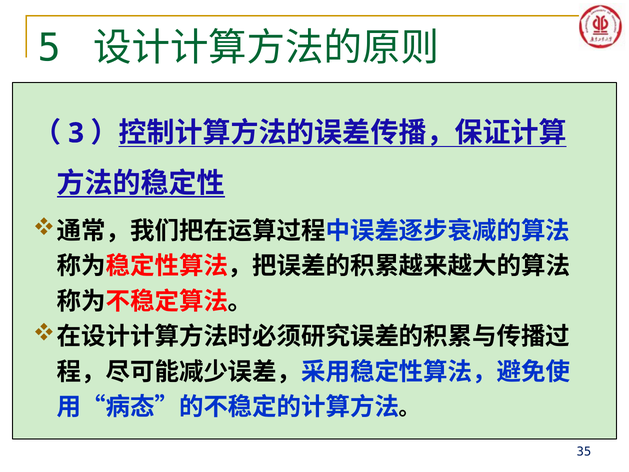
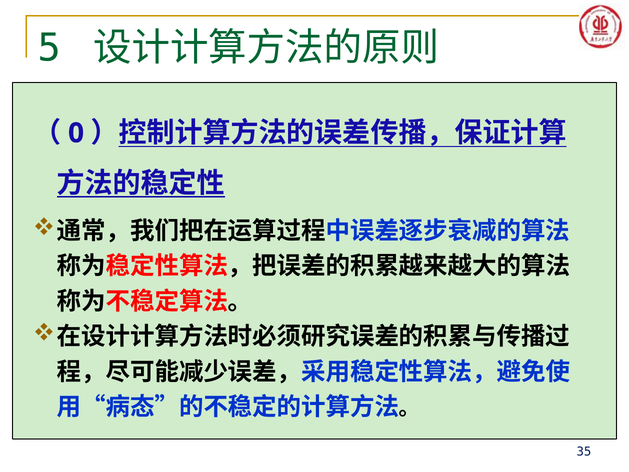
3: 3 -> 0
